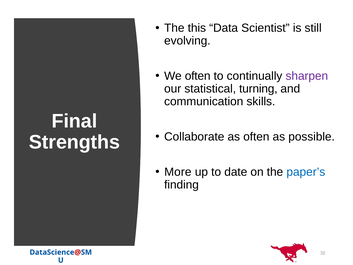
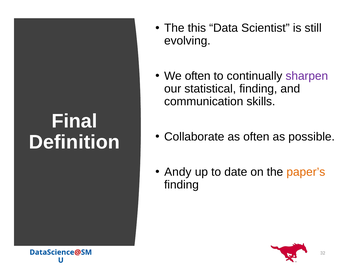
statistical turning: turning -> finding
Strengths: Strengths -> Definition
More: More -> Andy
paper’s colour: blue -> orange
